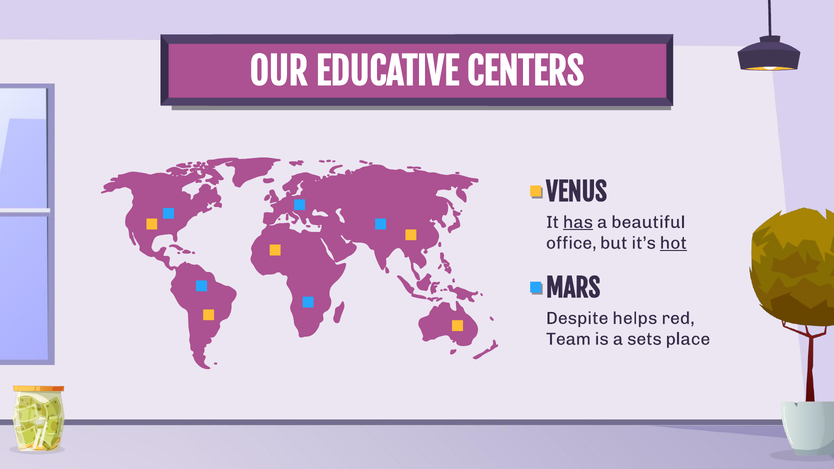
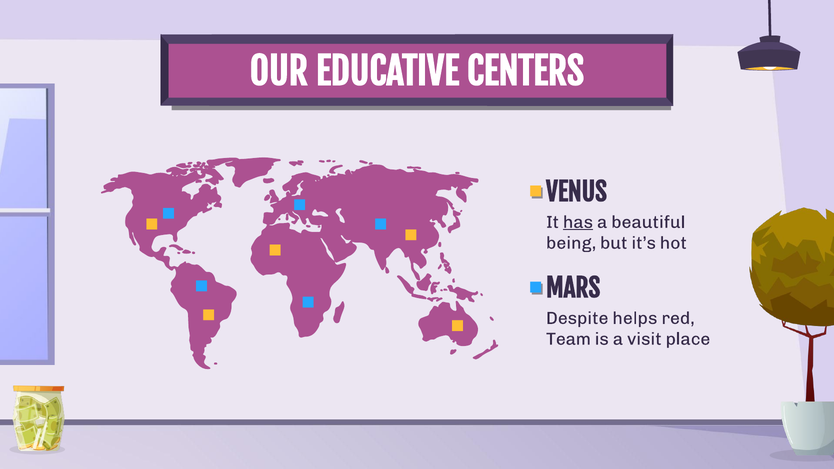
office: office -> being
hot underline: present -> none
sets: sets -> visit
